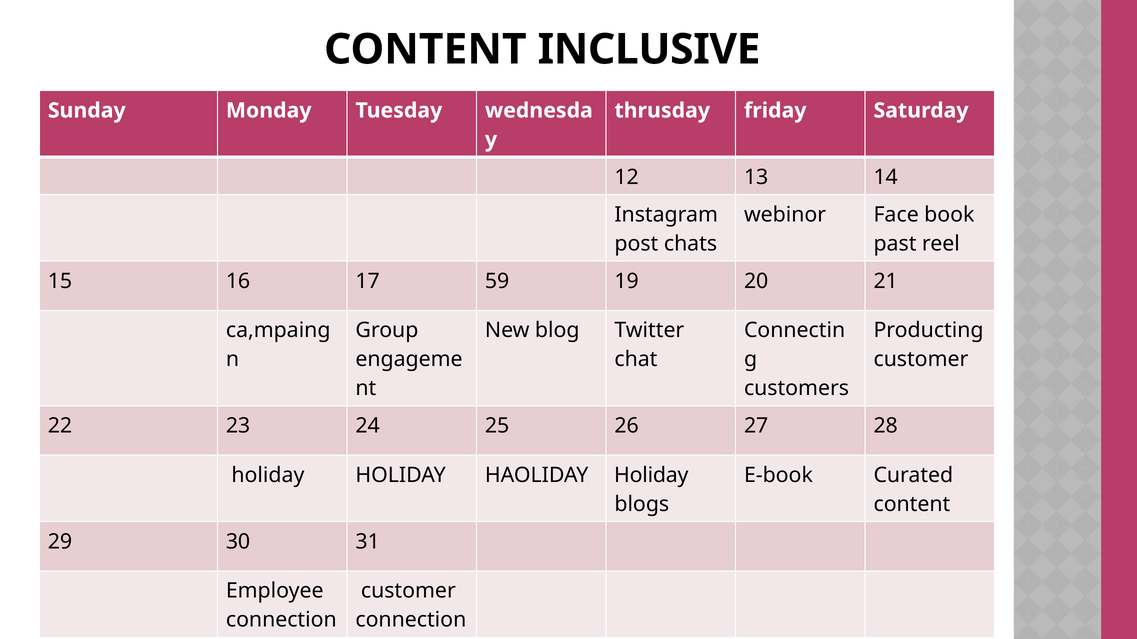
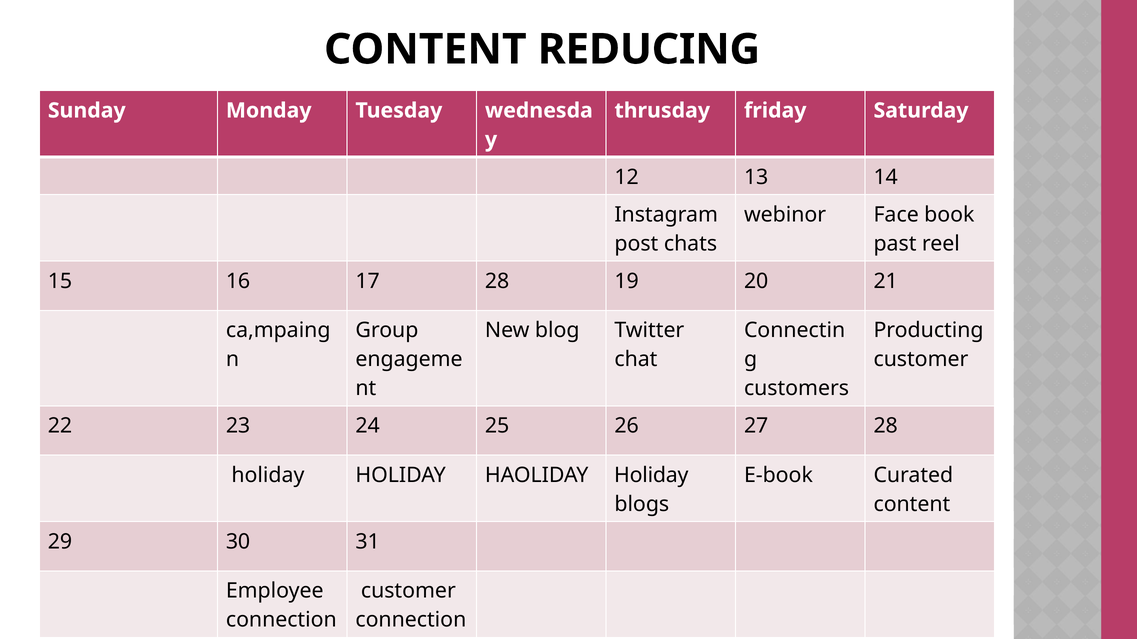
INCLUSIVE: INCLUSIVE -> REDUCING
17 59: 59 -> 28
